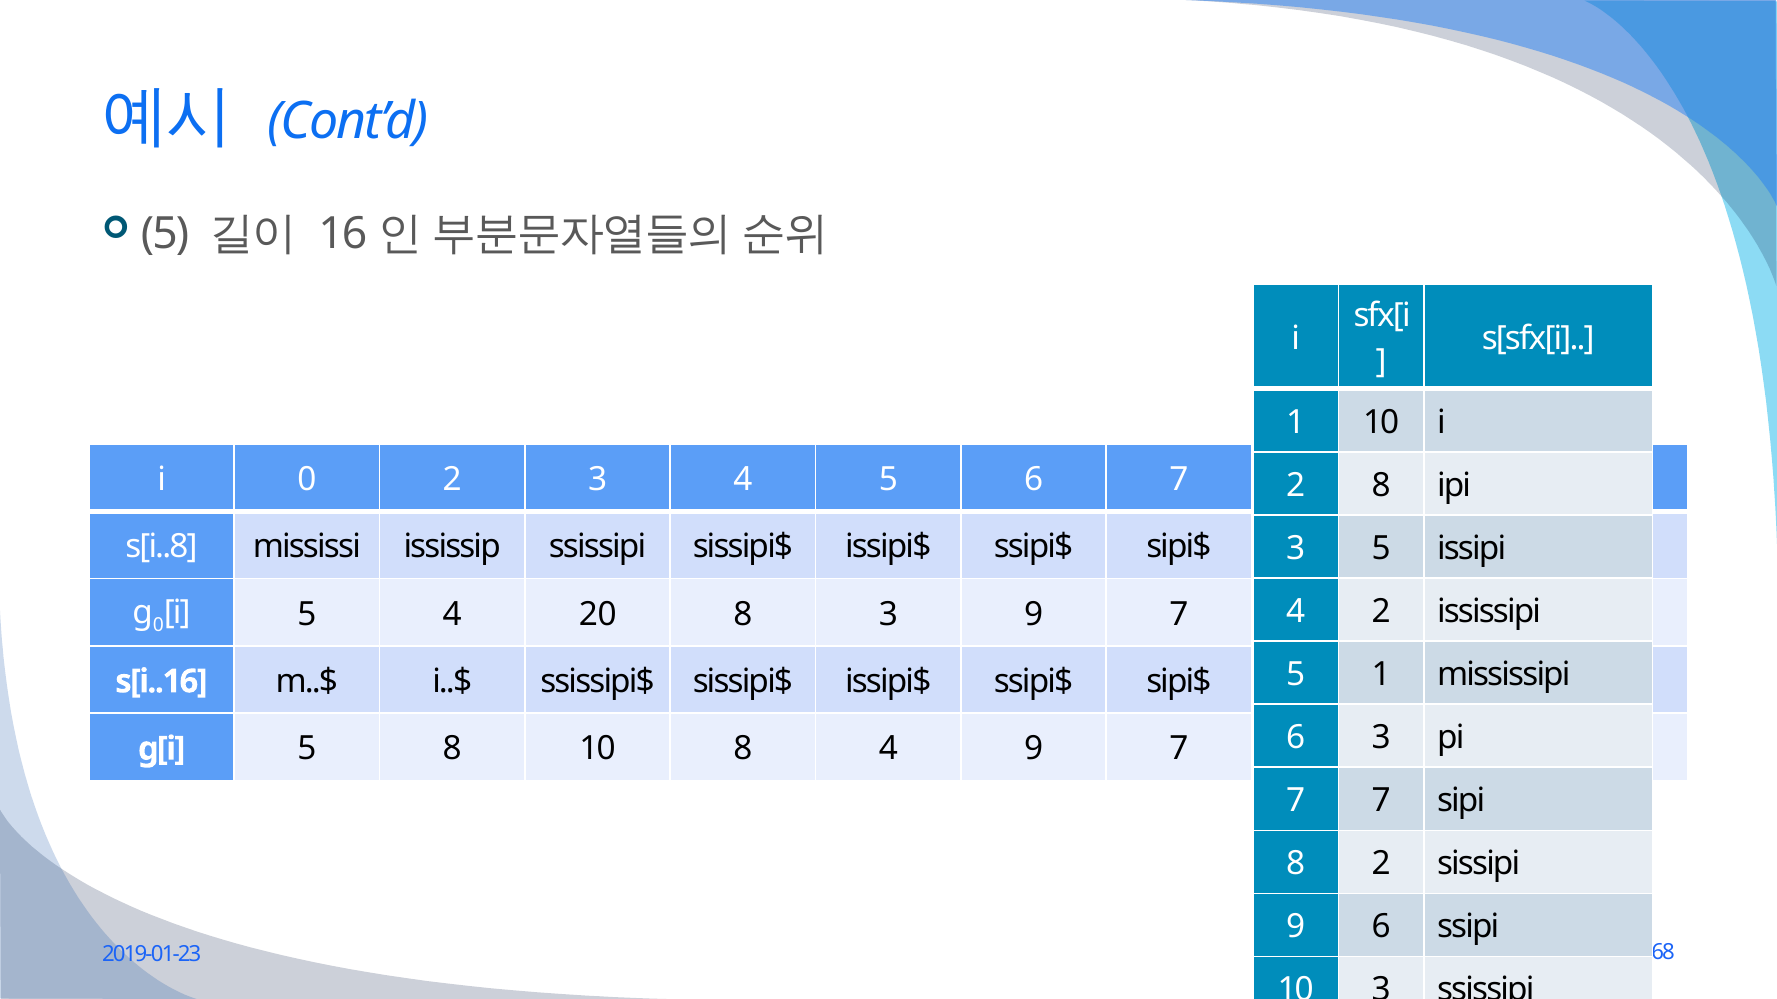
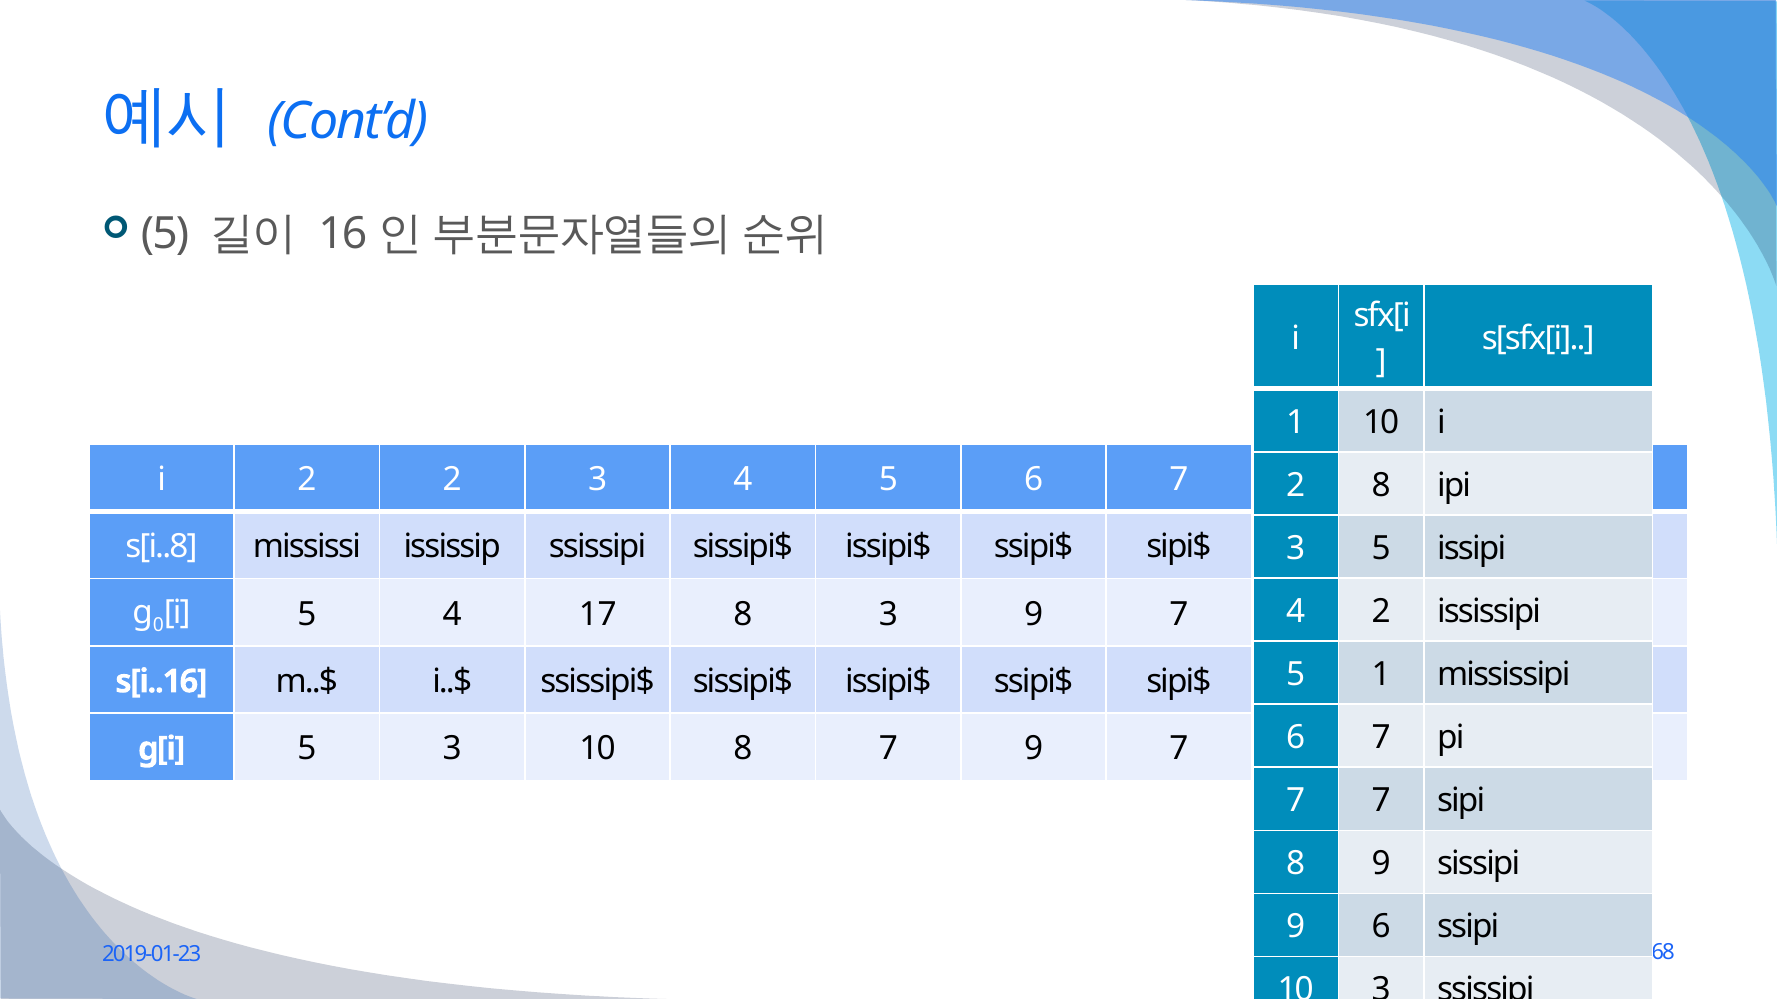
0 at (307, 480): 0 -> 2
20: 20 -> 17
3 at (1381, 738): 3 -> 7
5 8: 8 -> 3
8 4: 4 -> 7
2 at (1381, 864): 2 -> 9
